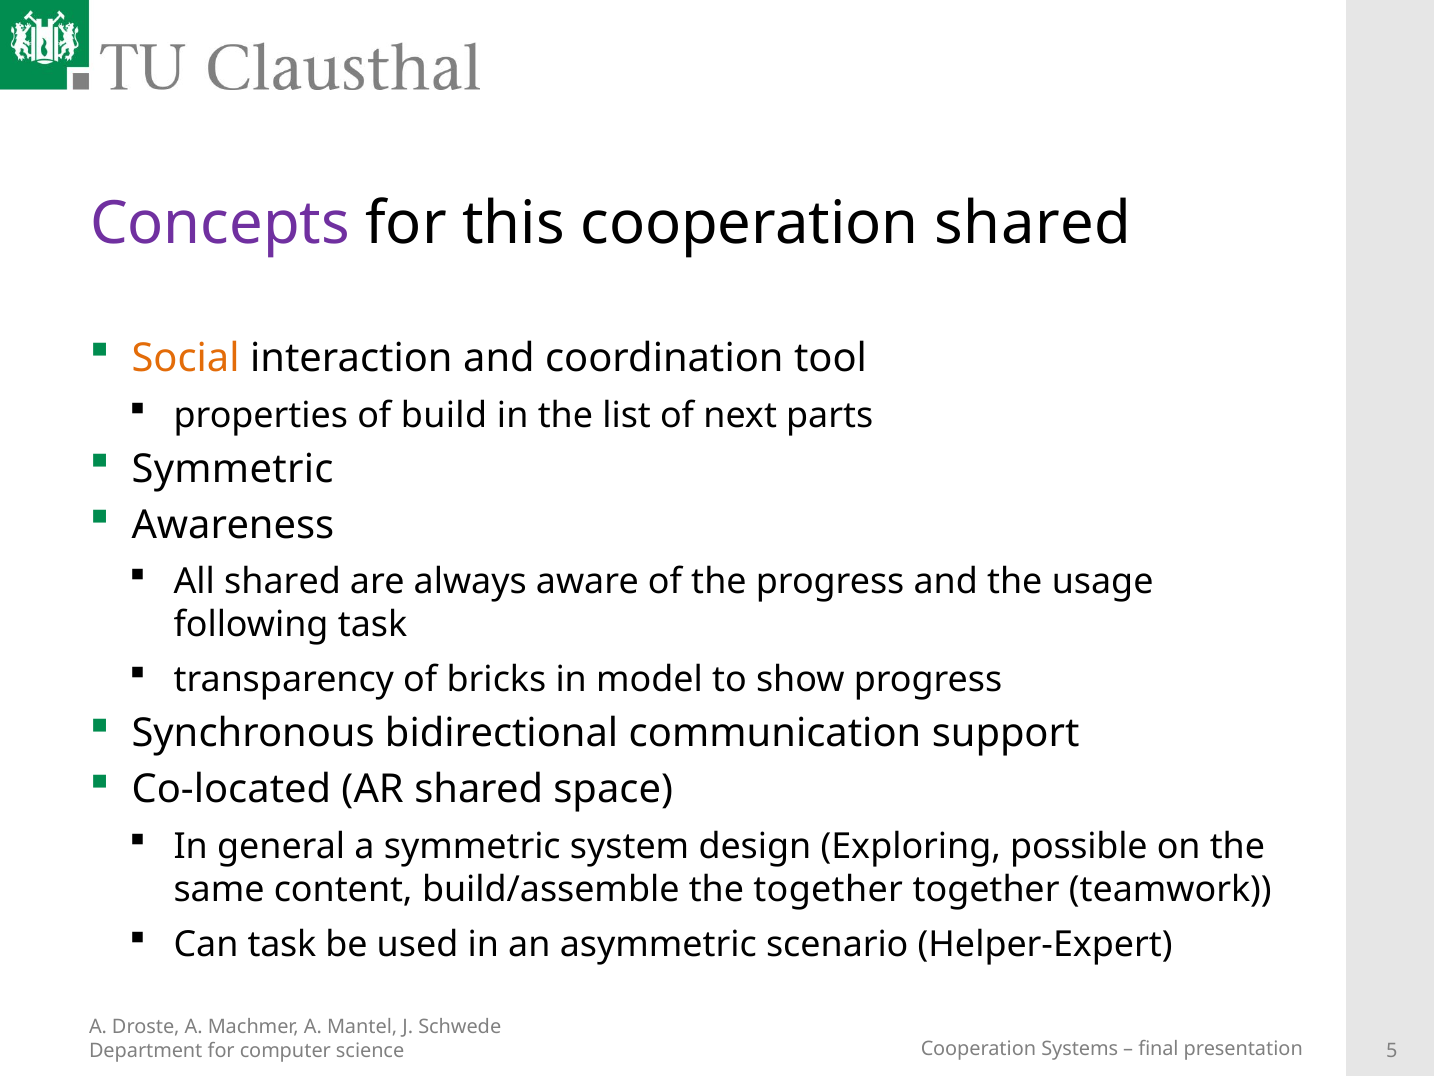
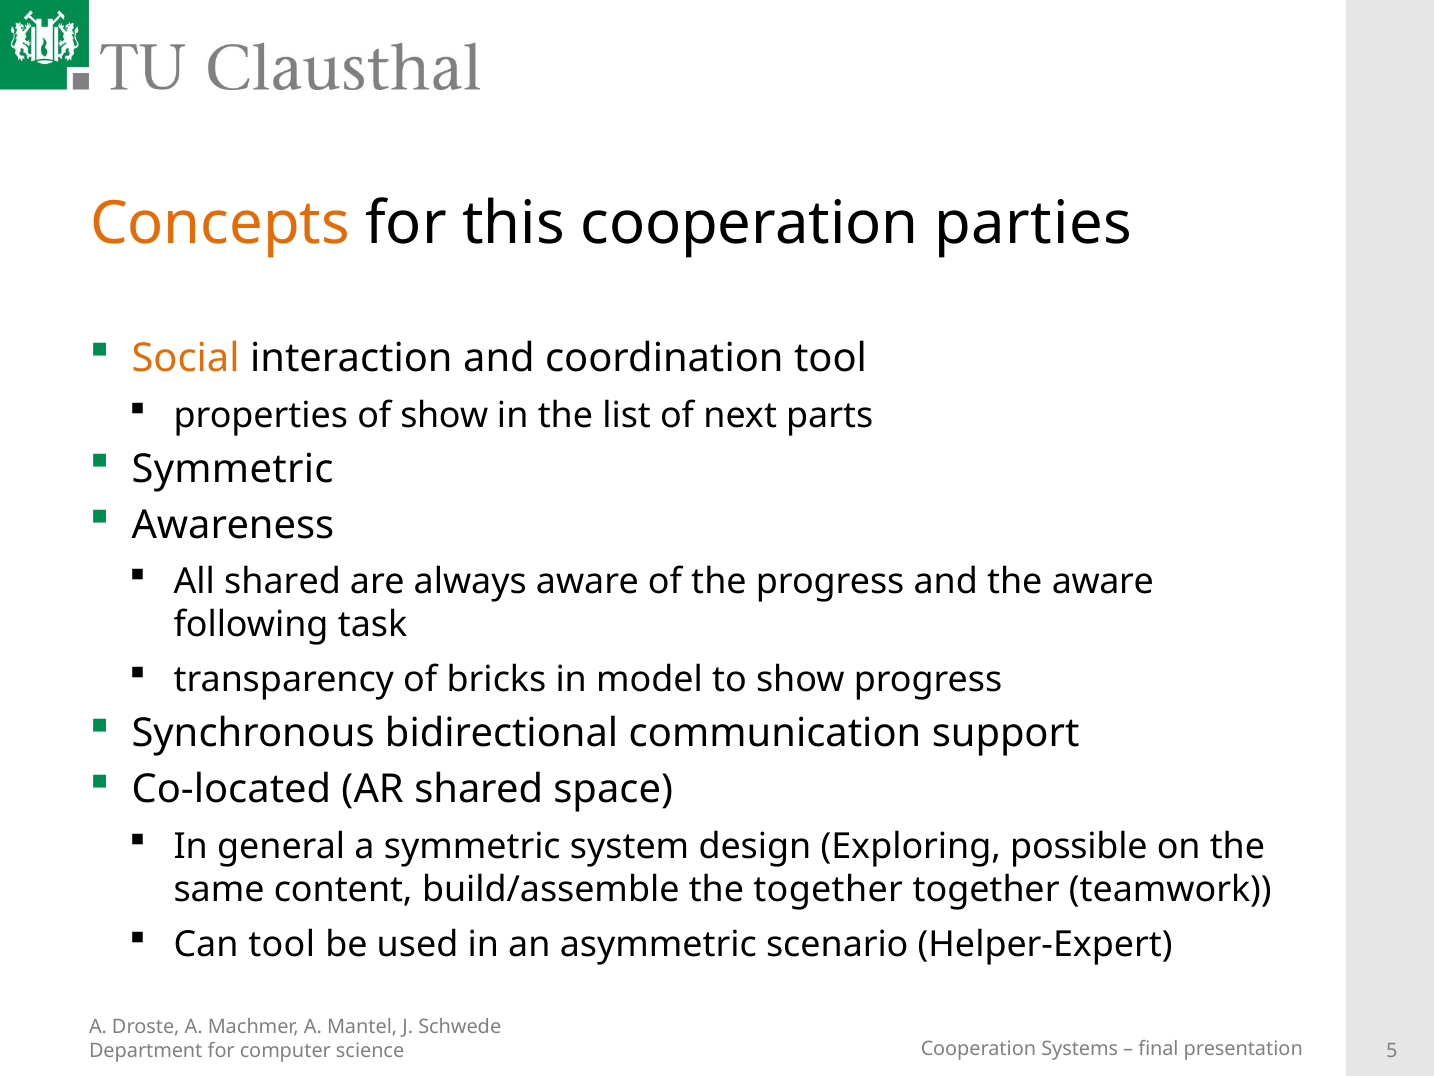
Concepts colour: purple -> orange
cooperation shared: shared -> parties
of build: build -> show
the usage: usage -> aware
Can task: task -> tool
